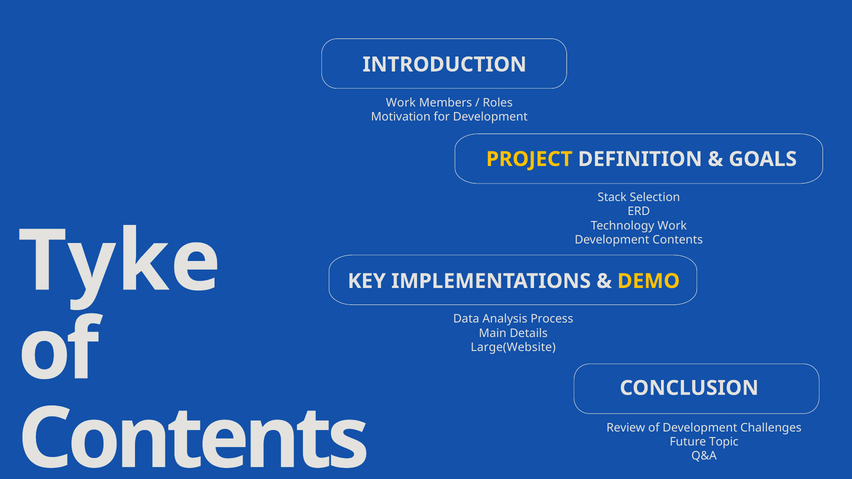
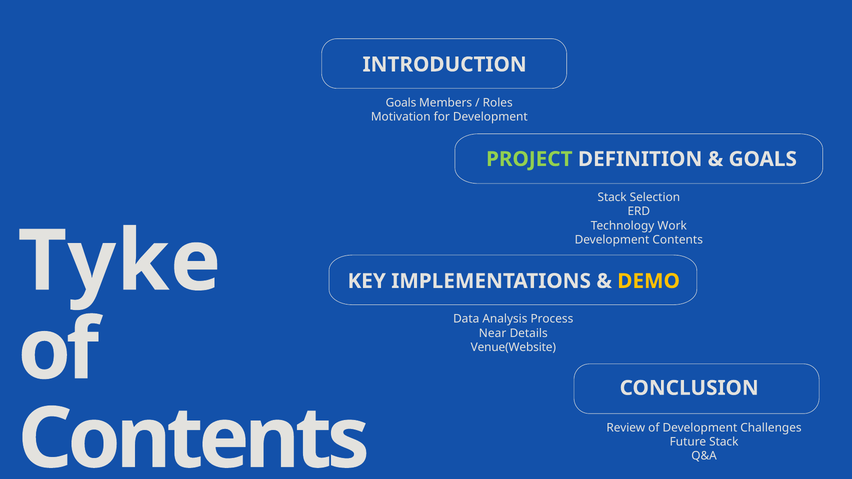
Work at (401, 103): Work -> Goals
PROJECT colour: yellow -> light green
Main: Main -> Near
Large(Website: Large(Website -> Venue(Website
Future Topic: Topic -> Stack
